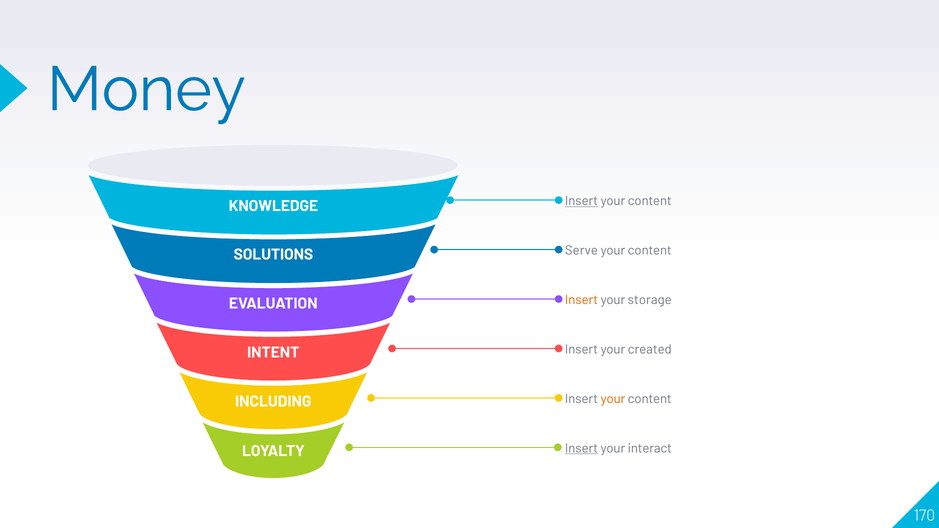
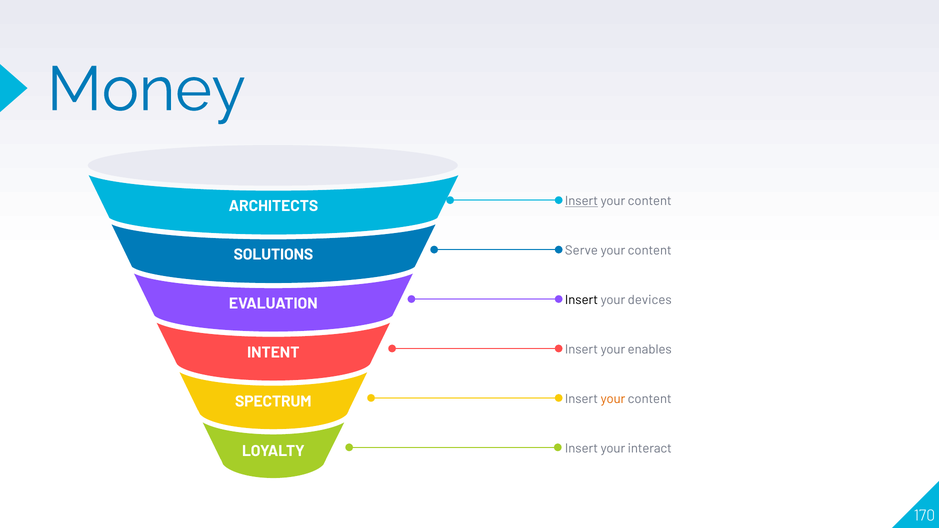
KNOWLEDGE: KNOWLEDGE -> ARCHITECTS
Insert at (582, 300) colour: orange -> black
storage: storage -> devices
created: created -> enables
INCLUDING: INCLUDING -> SPECTRUM
Insert at (582, 448) underline: present -> none
